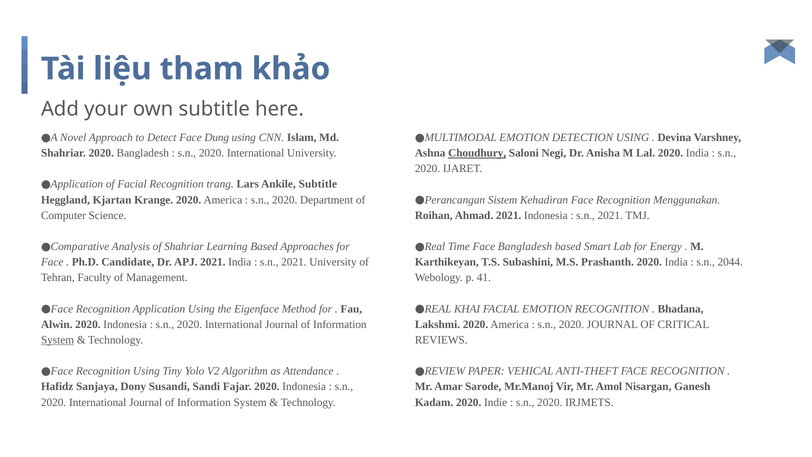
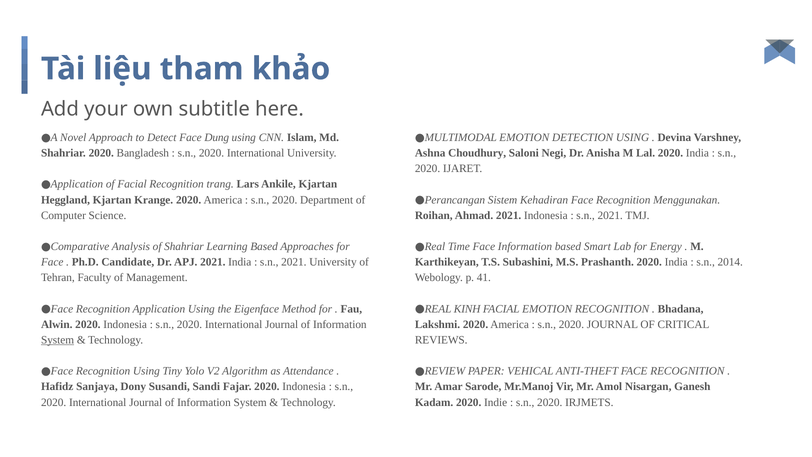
Choudhury underline: present -> none
Ankile Subtitle: Subtitle -> Kjartan
Face Bangladesh: Bangladesh -> Information
2044: 2044 -> 2014
KHAI: KHAI -> KINH
